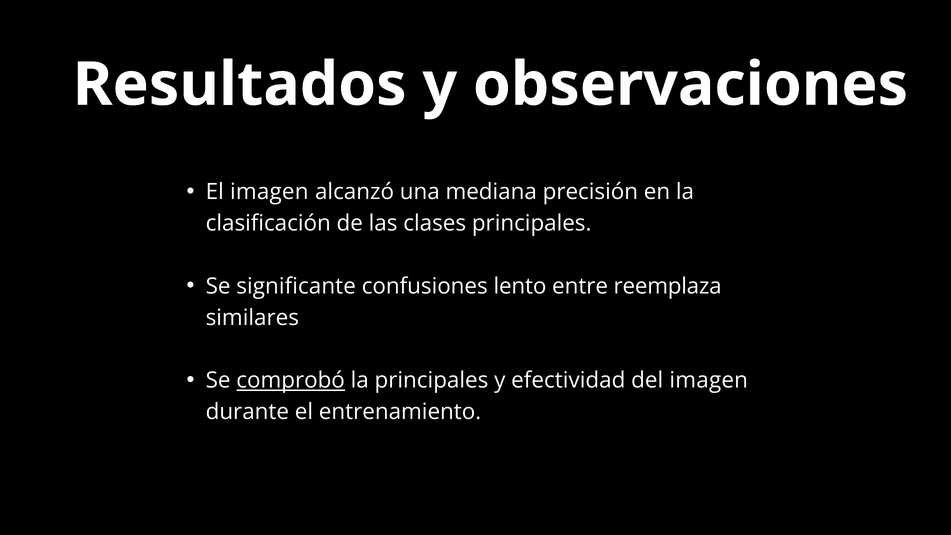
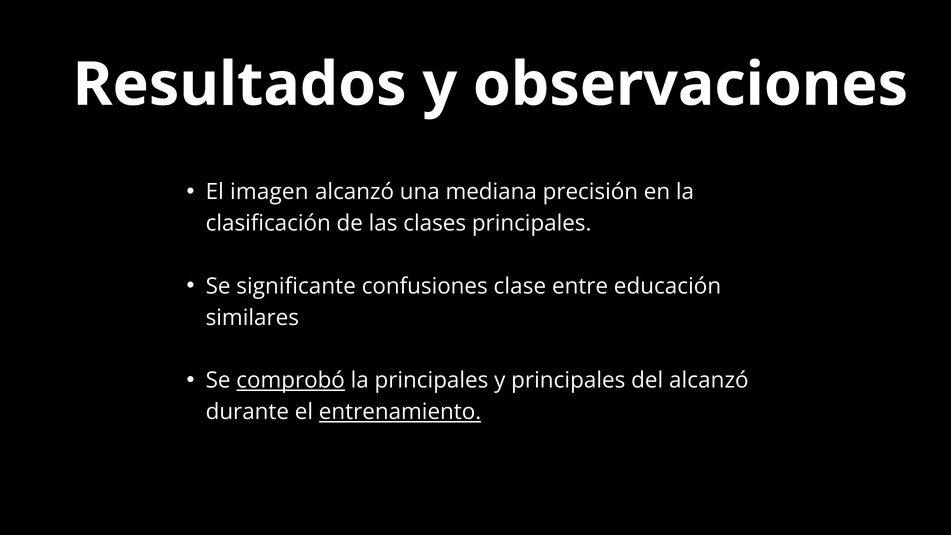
lento: lento -> clase
reemplaza: reemplaza -> educación
y efectividad: efectividad -> principales
del imagen: imagen -> alcanzó
entrenamiento underline: none -> present
